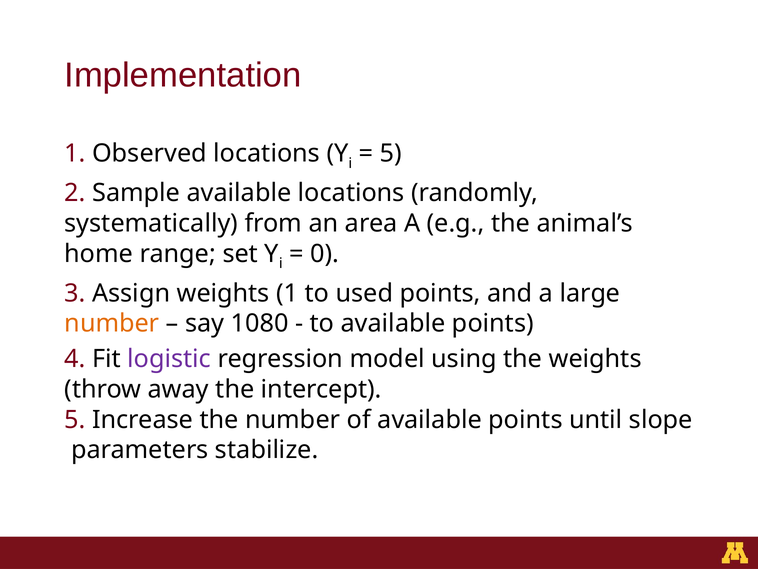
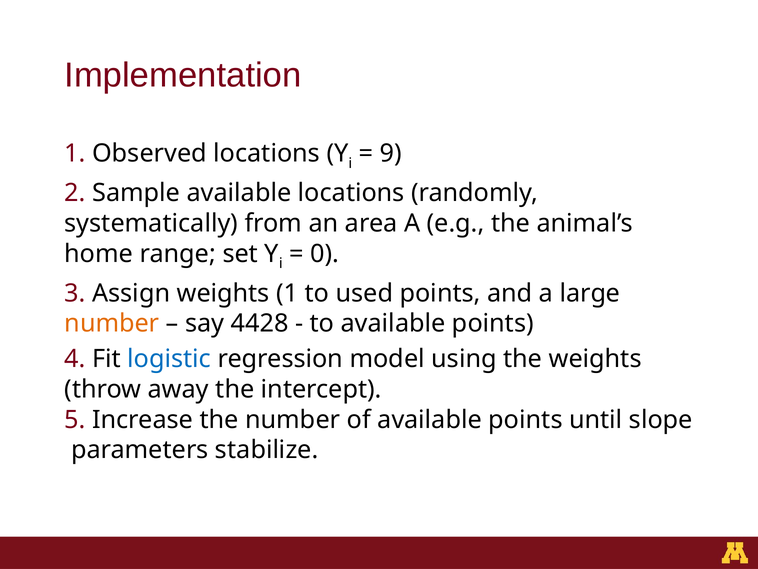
5 at (391, 153): 5 -> 9
1080: 1080 -> 4428
logistic colour: purple -> blue
